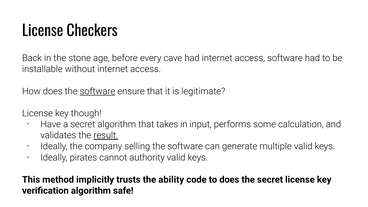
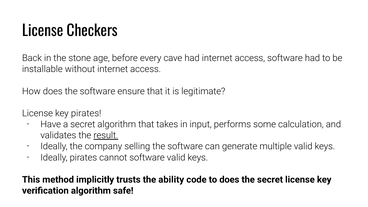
software at (98, 91) underline: present -> none
key though: though -> pirates
cannot authority: authority -> software
